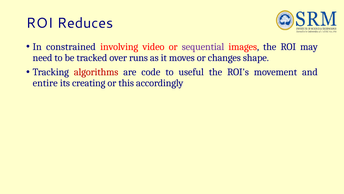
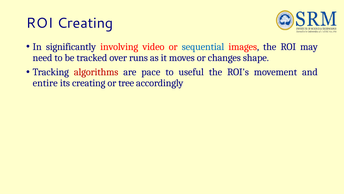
ROI Reduces: Reduces -> Creating
constrained: constrained -> significantly
sequential colour: purple -> blue
code: code -> pace
this: this -> tree
